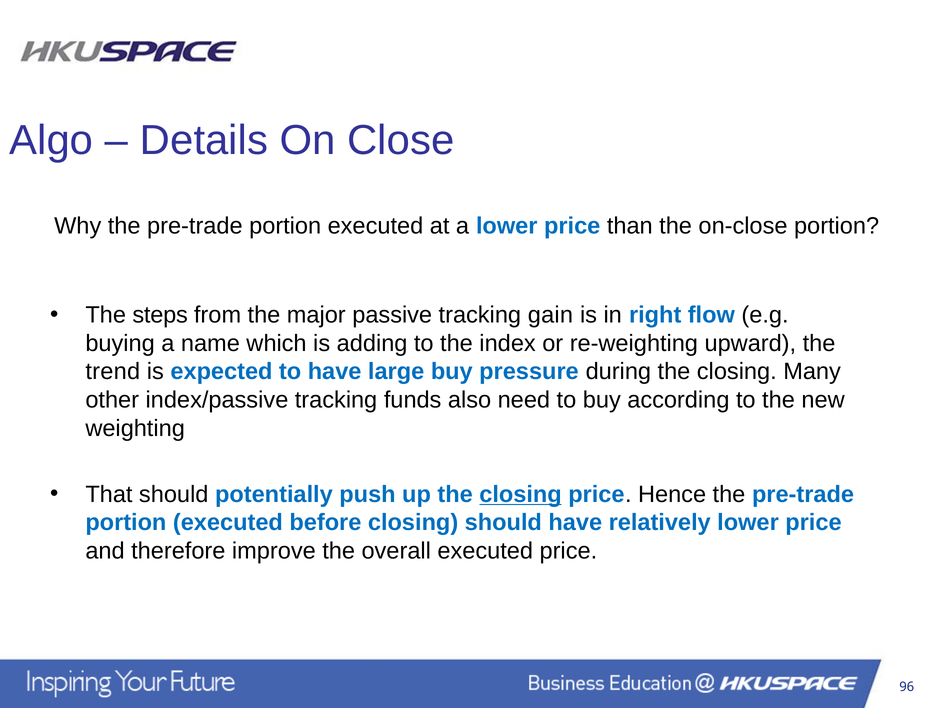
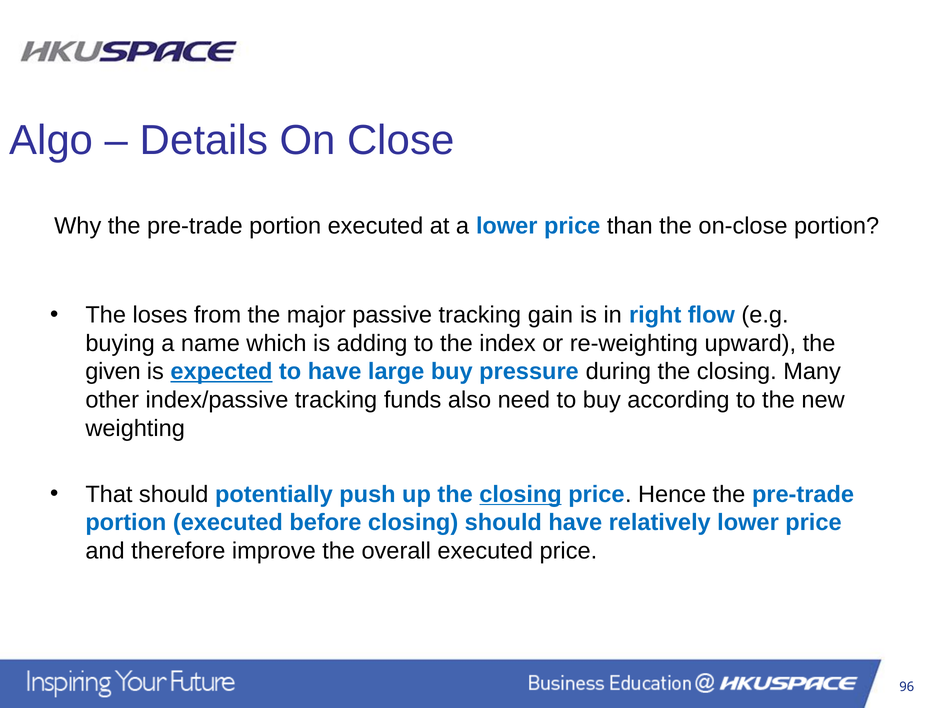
steps: steps -> loses
trend: trend -> given
expected underline: none -> present
